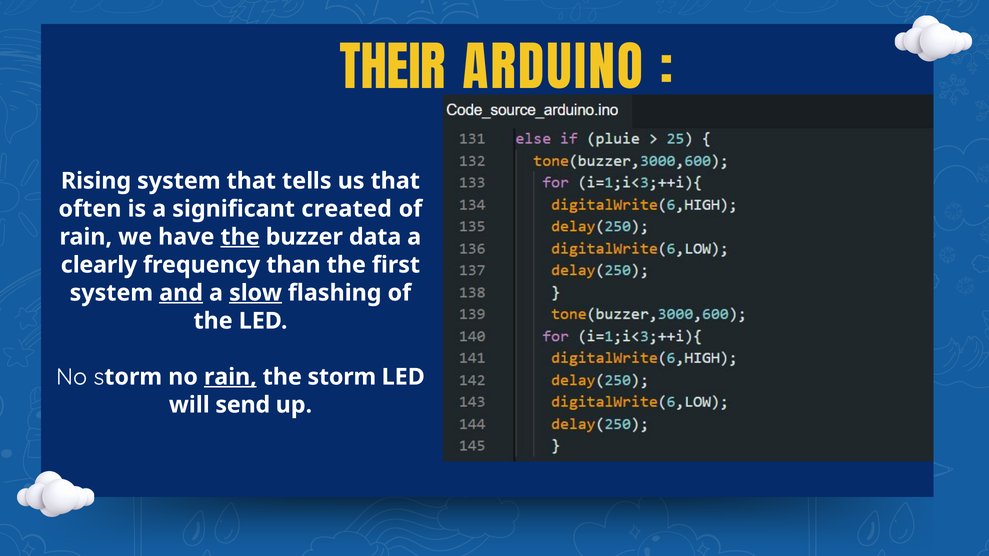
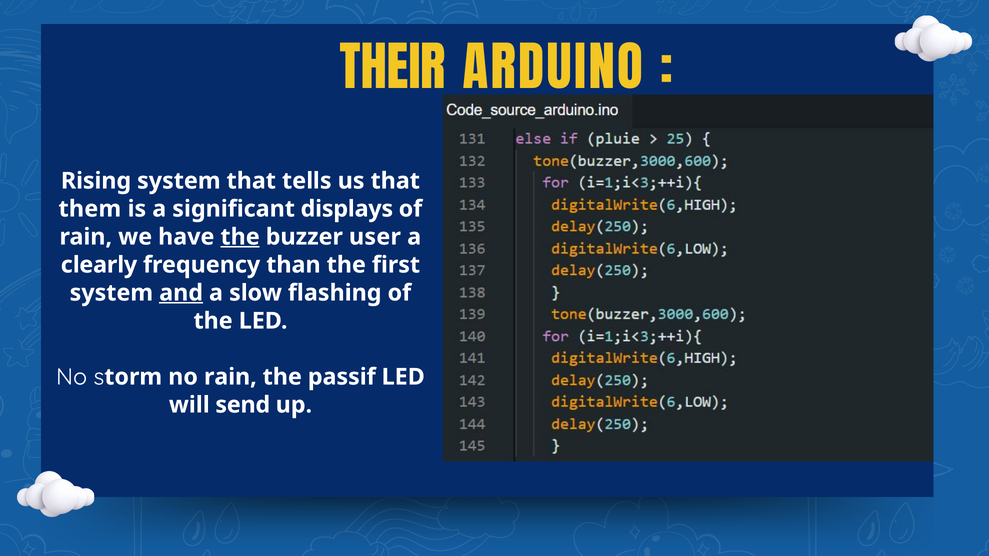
often: often -> them
created: created -> displays
data: data -> user
slow underline: present -> none
rain at (230, 377) underline: present -> none
storm: storm -> passif
